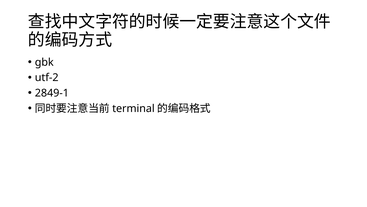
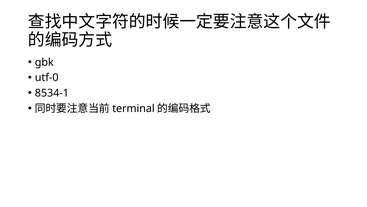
utf-2: utf-2 -> utf-0
2849-1: 2849-1 -> 8534-1
